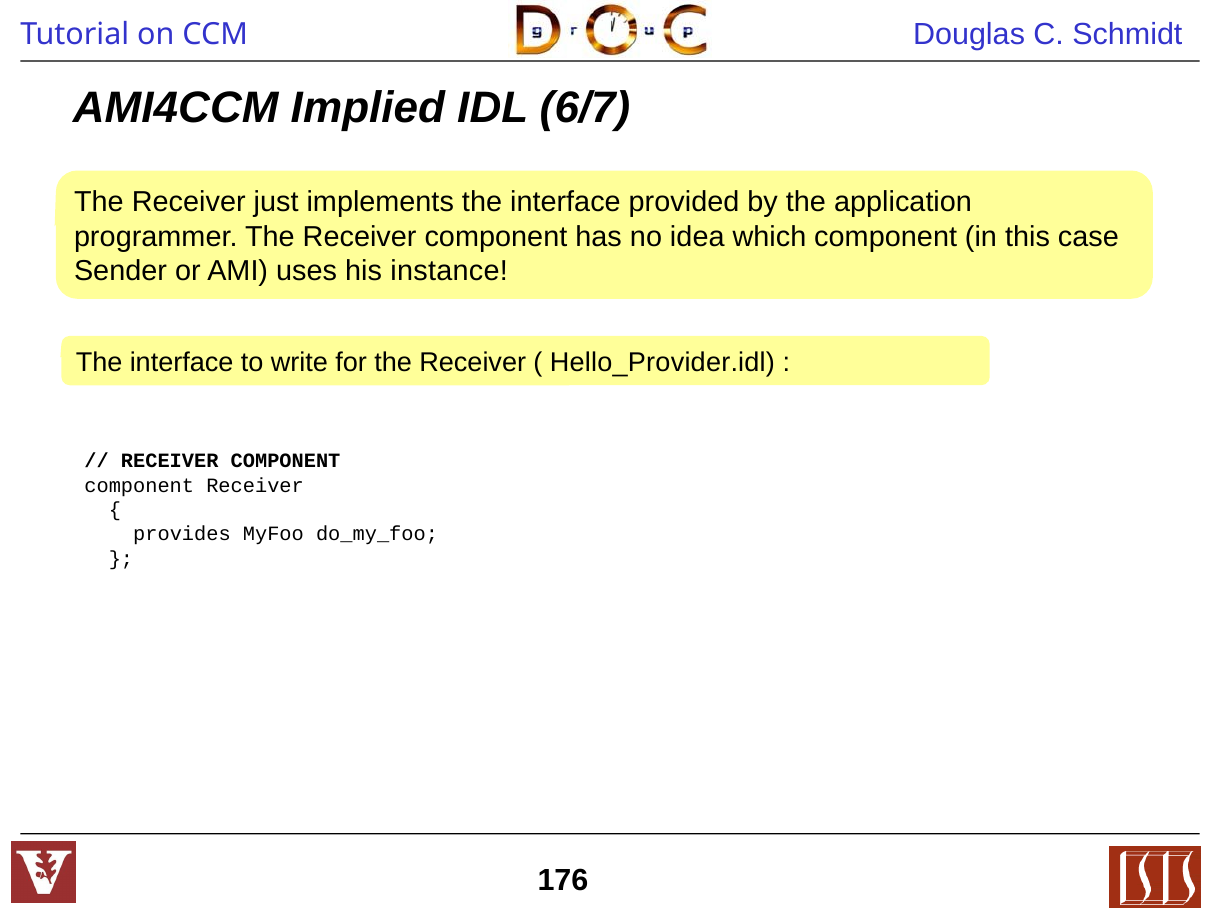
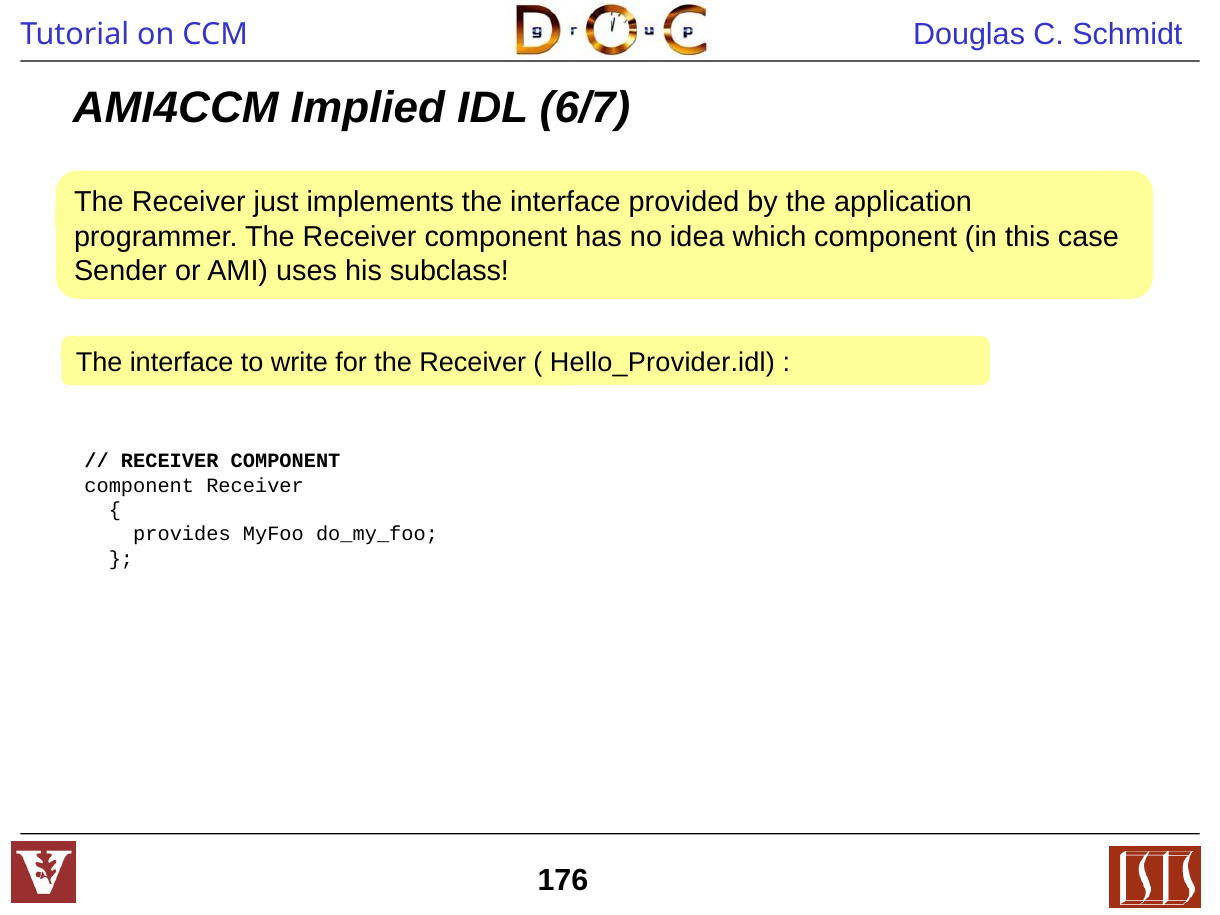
instance: instance -> subclass
